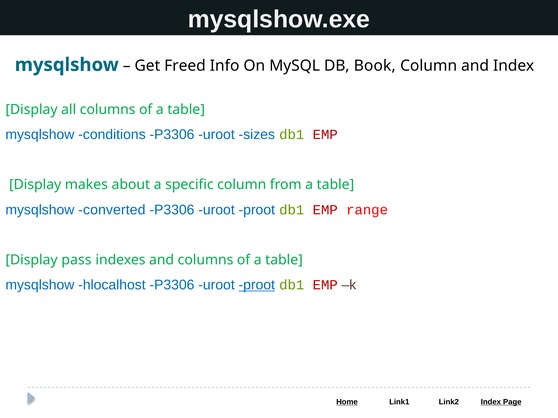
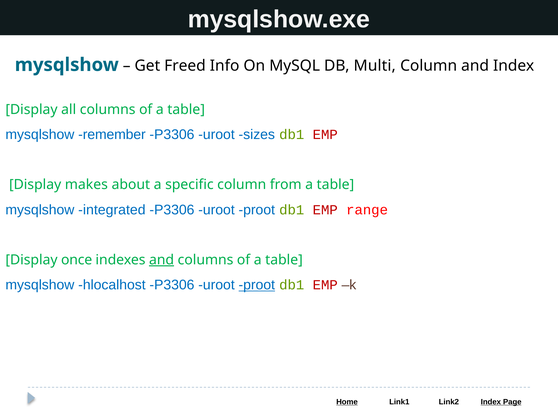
Book: Book -> Multi
conditions: conditions -> remember
converted: converted -> integrated
pass: pass -> once
and at (162, 260) underline: none -> present
